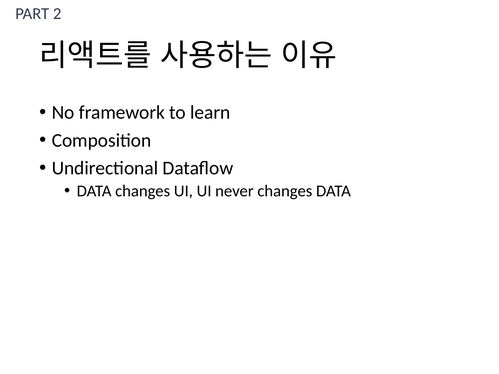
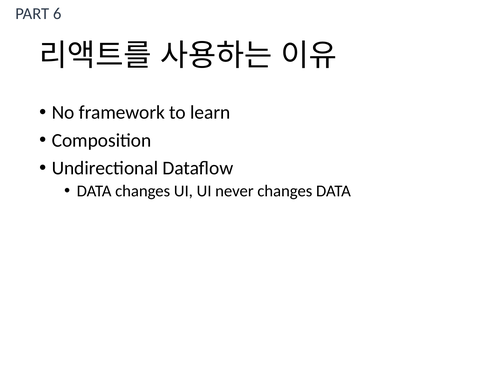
2: 2 -> 6
